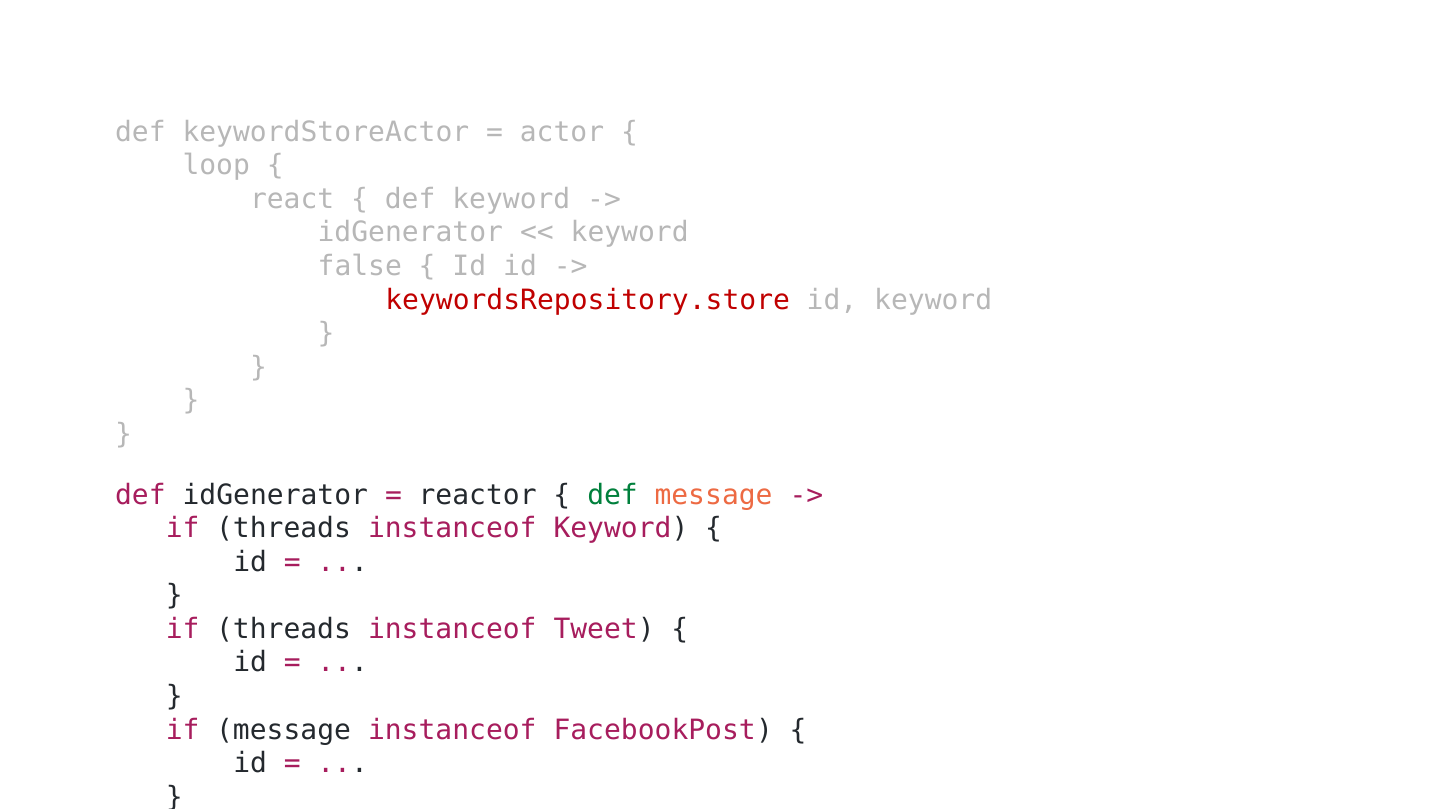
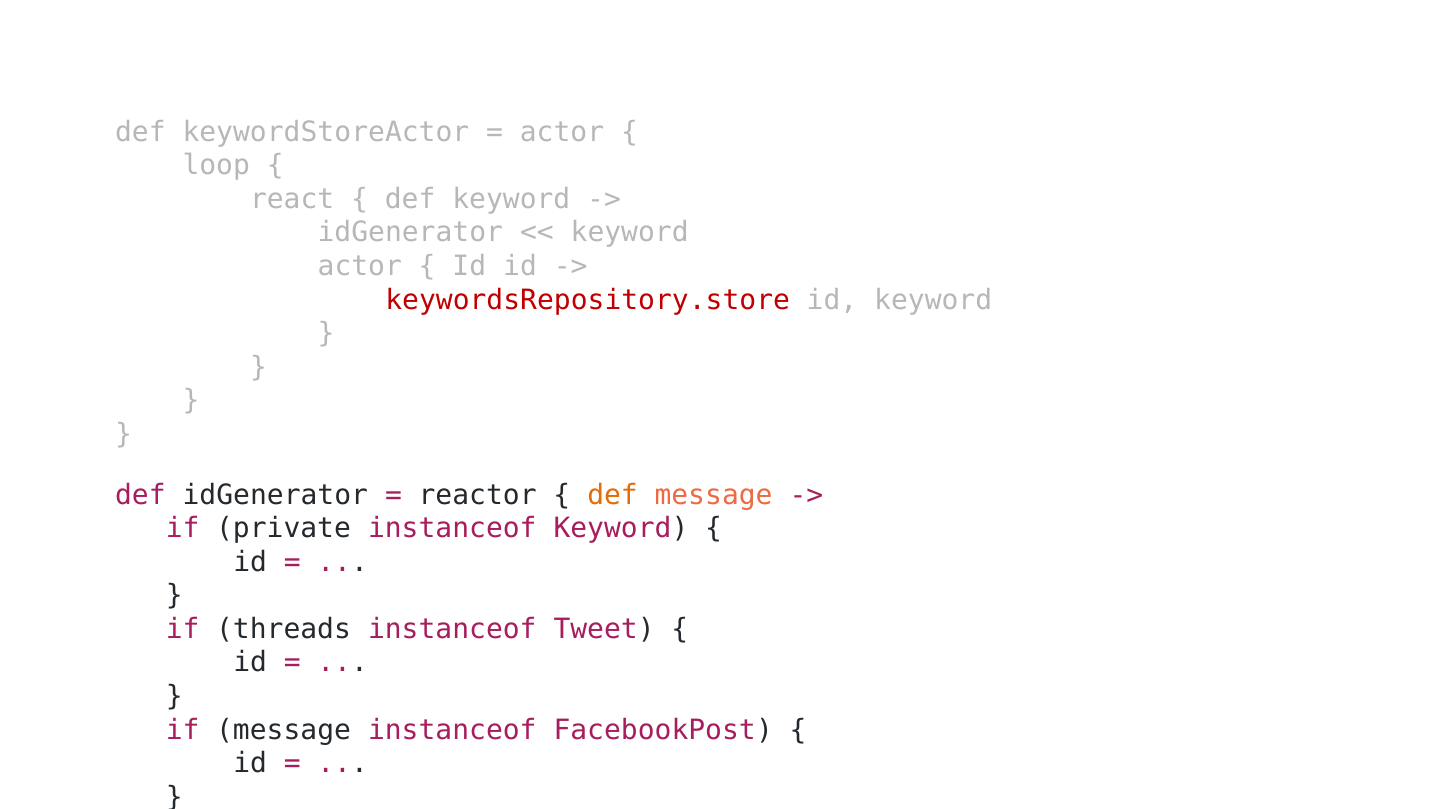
false at (360, 266): false -> actor
def at (613, 495) colour: green -> orange
threads at (284, 528): threads -> private
